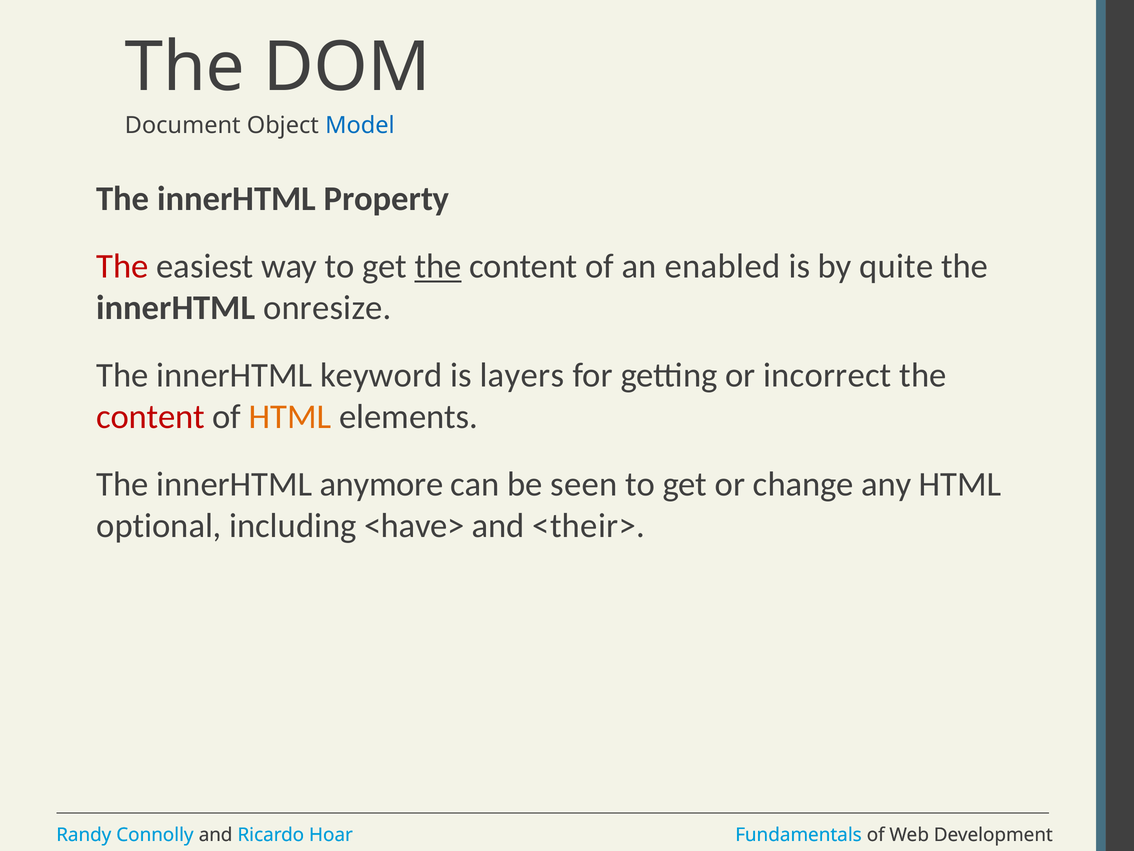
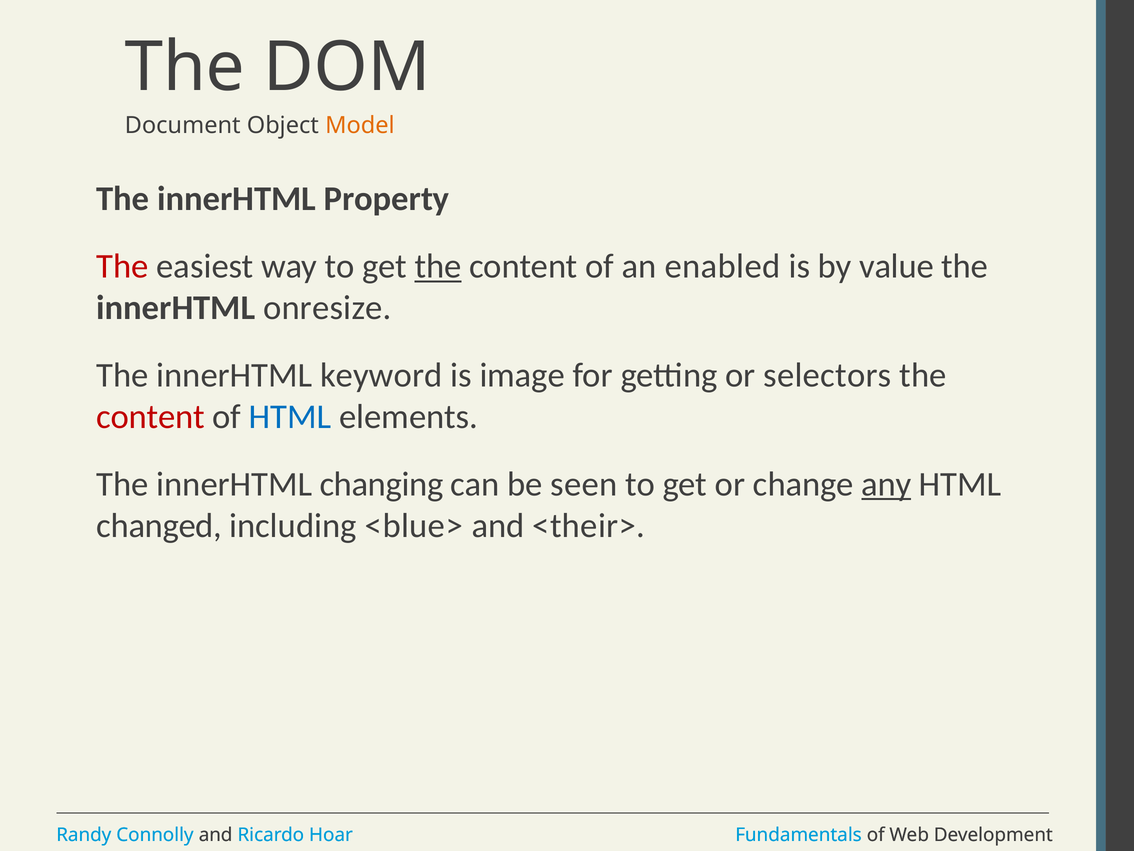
Model colour: blue -> orange
quite: quite -> value
layers: layers -> image
incorrect: incorrect -> selectors
HTML at (290, 417) colour: orange -> blue
anymore: anymore -> changing
any underline: none -> present
optional: optional -> changed
<have>: <have> -> <blue>
